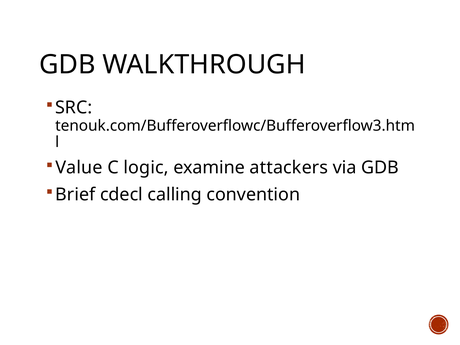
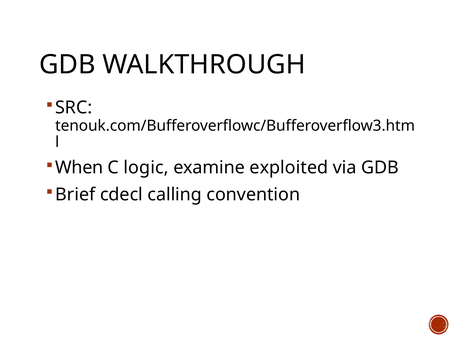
Value: Value -> When
attackers: attackers -> exploited
